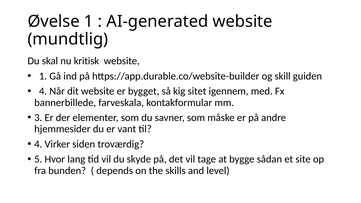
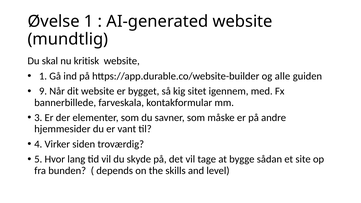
skill: skill -> alle
4 at (43, 91): 4 -> 9
